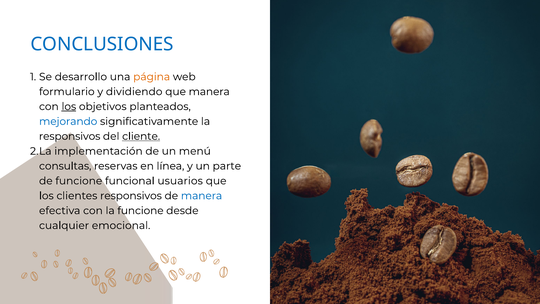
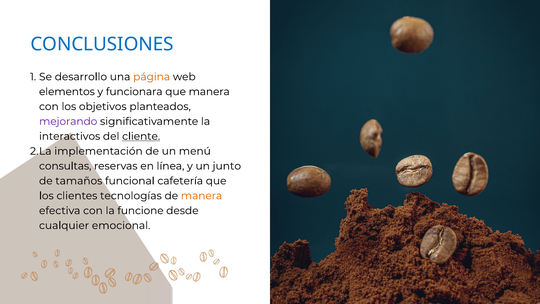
formulario: formulario -> elementos
dividiendo: dividiendo -> funcionara
los at (69, 106) underline: present -> none
mejorando colour: blue -> purple
responsivos at (70, 136): responsivos -> interactivos
parte: parte -> junto
de funcione: funcione -> tamaños
usuarios: usuarios -> cafetería
clientes responsivos: responsivos -> tecnologías
manera at (202, 196) colour: blue -> orange
